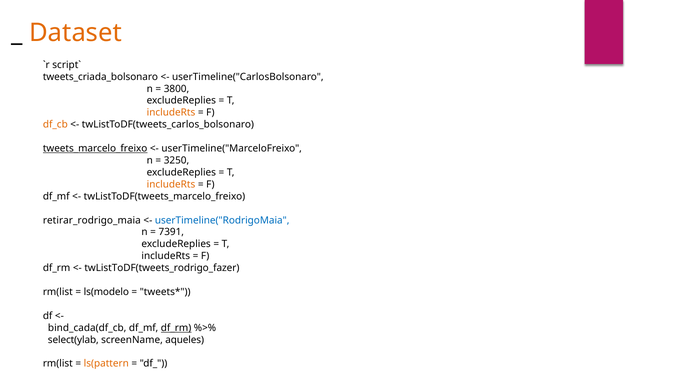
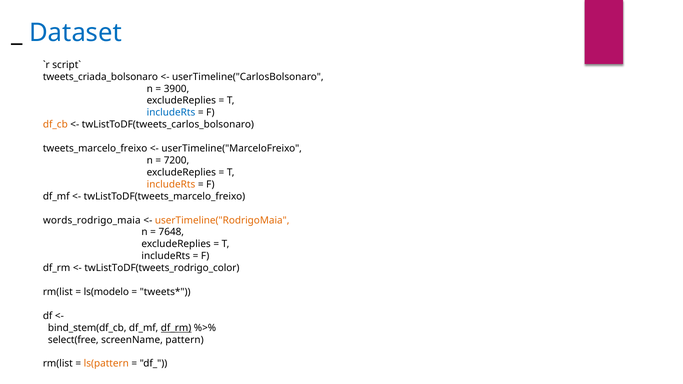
Dataset colour: orange -> blue
3800: 3800 -> 3900
includeRts at (171, 113) colour: orange -> blue
tweets_marcelo_freixo underline: present -> none
3250: 3250 -> 7200
retirar_rodrigo_maia: retirar_rodrigo_maia -> words_rodrigo_maia
userTimeline("RodrigoMaia colour: blue -> orange
7391: 7391 -> 7648
twListToDF(tweets_rodrigo_fazer: twListToDF(tweets_rodrigo_fazer -> twListToDF(tweets_rodrigo_color
bind_cada(df_cb: bind_cada(df_cb -> bind_stem(df_cb
select(ylab: select(ylab -> select(free
aqueles: aqueles -> pattern
